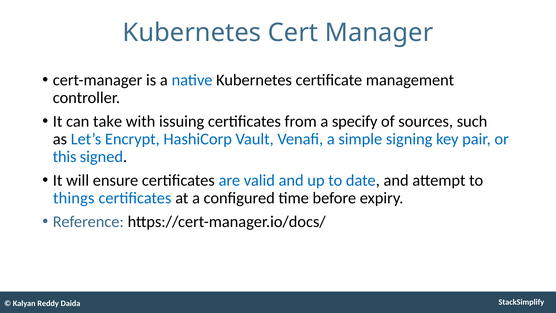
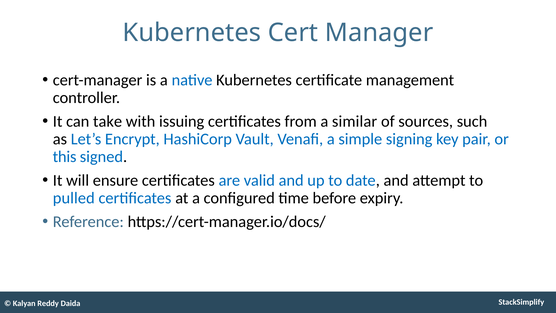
specify: specify -> similar
things: things -> pulled
